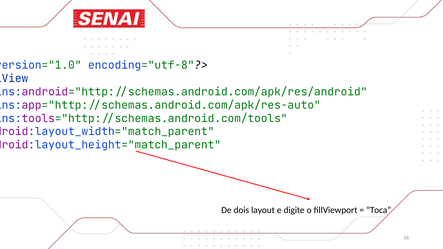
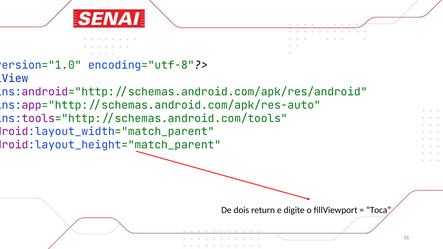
layout: layout -> return
